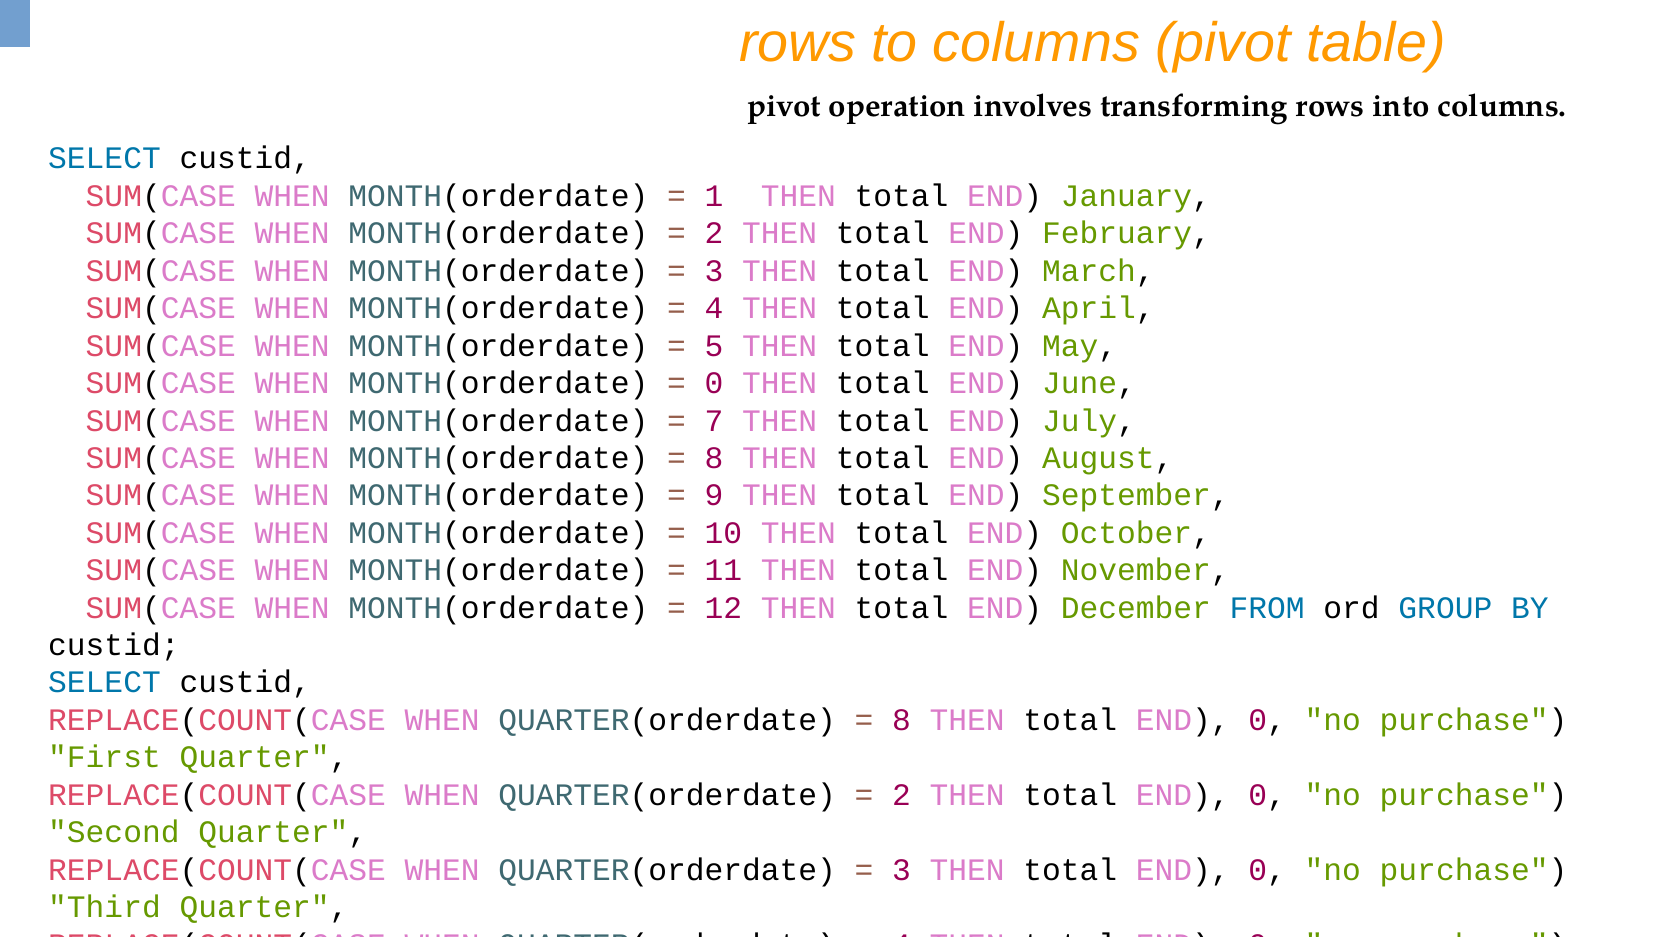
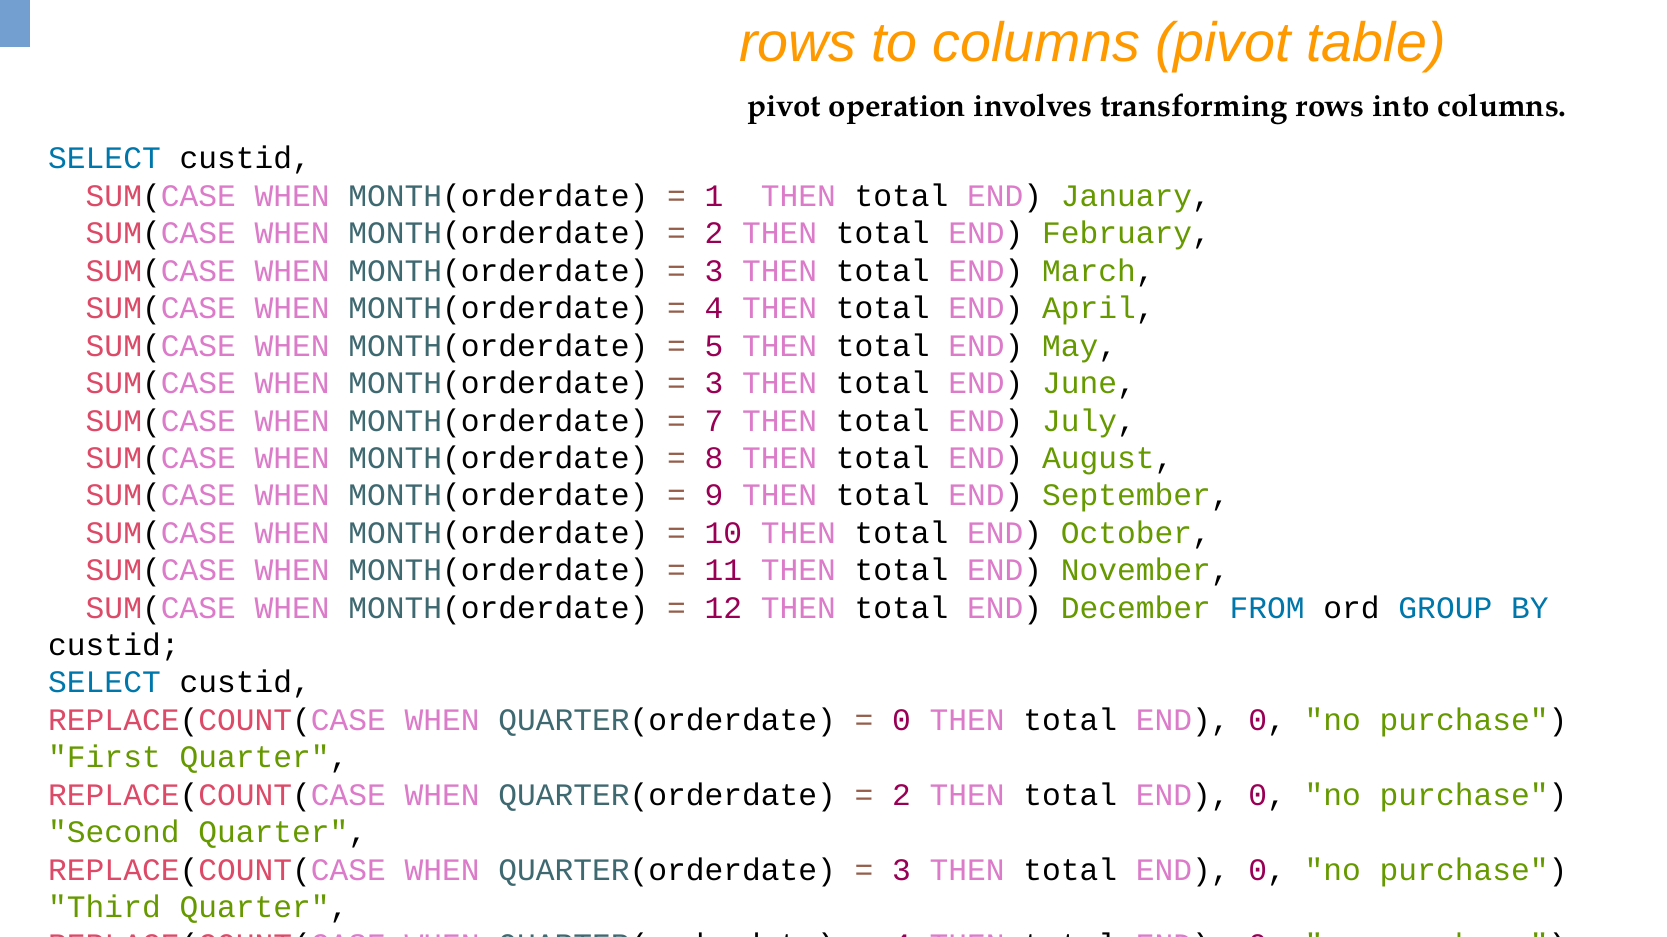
0 at (714, 384): 0 -> 3
8 at (902, 720): 8 -> 0
